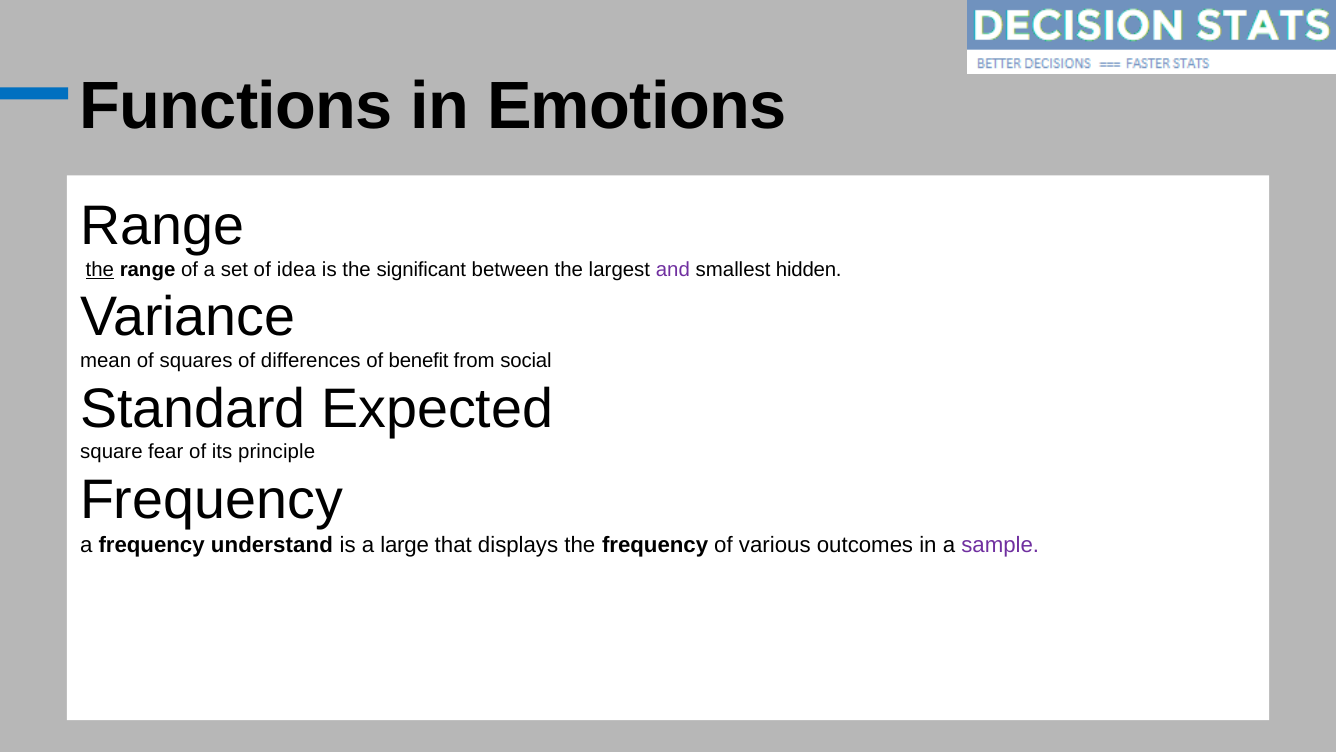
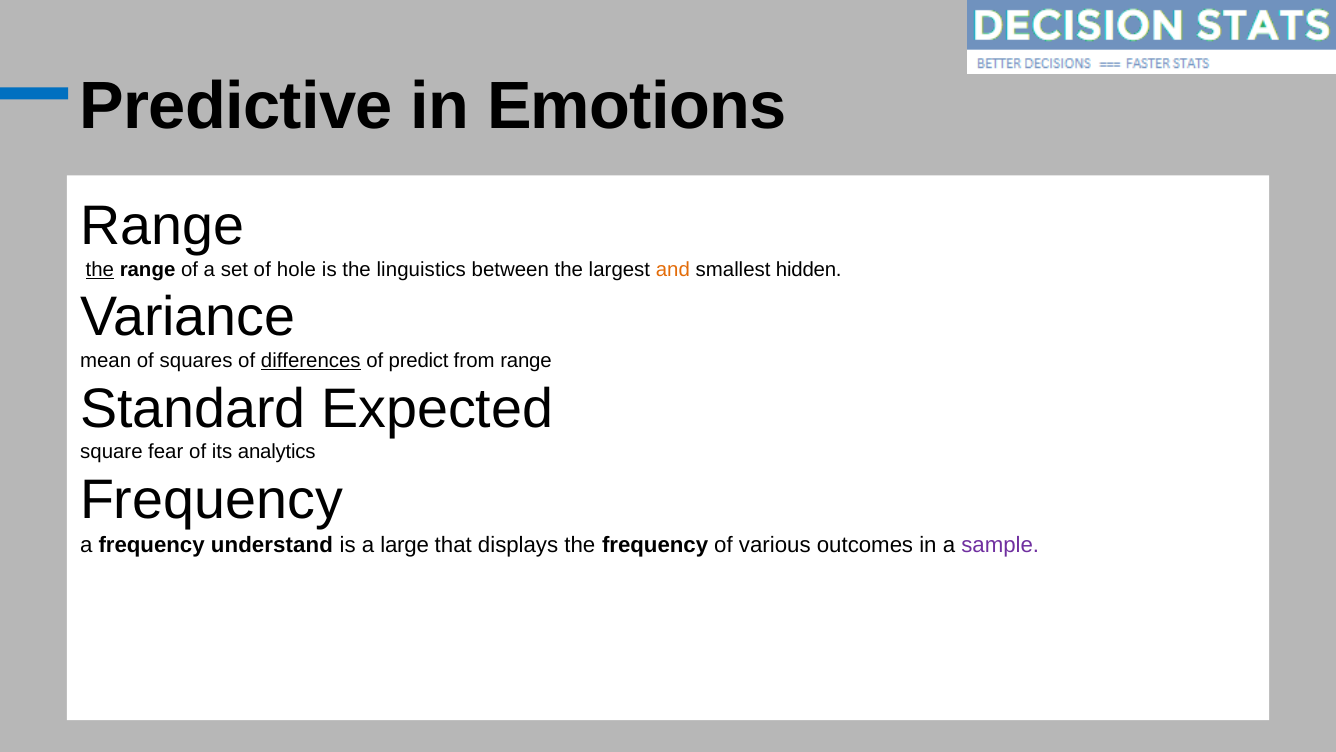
Functions: Functions -> Predictive
idea: idea -> hole
significant: significant -> linguistics
and colour: purple -> orange
differences underline: none -> present
benefit: benefit -> predict
from social: social -> range
principle: principle -> analytics
